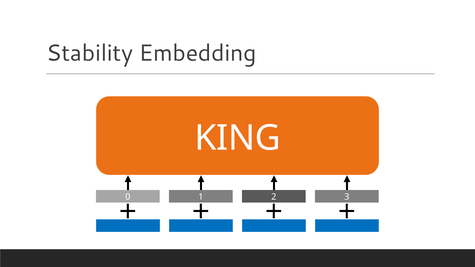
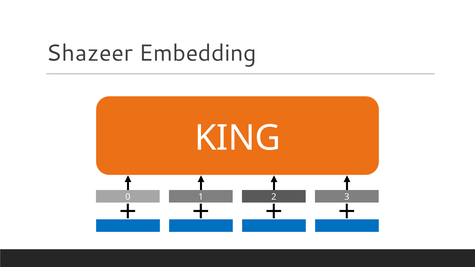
Stability: Stability -> Shazeer
